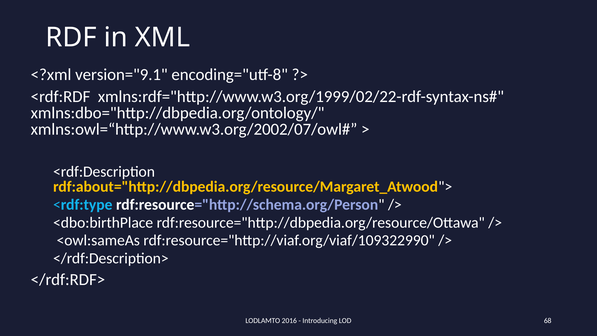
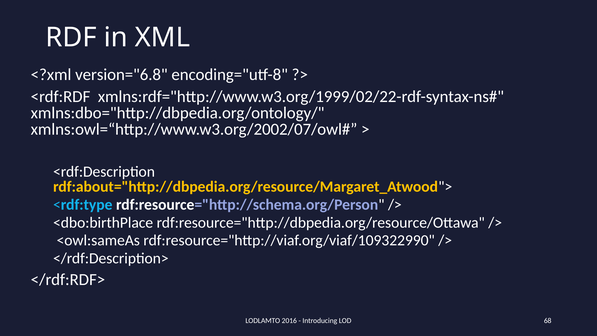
version="9.1: version="9.1 -> version="6.8
